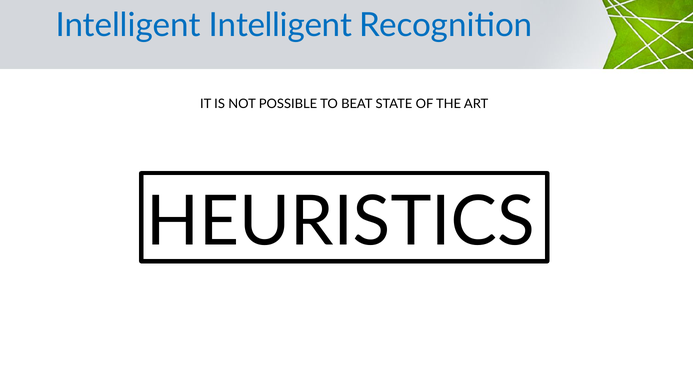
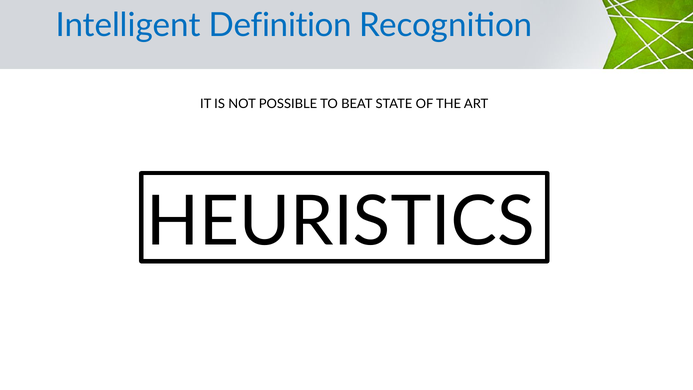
Intelligent Intelligent: Intelligent -> Definition
